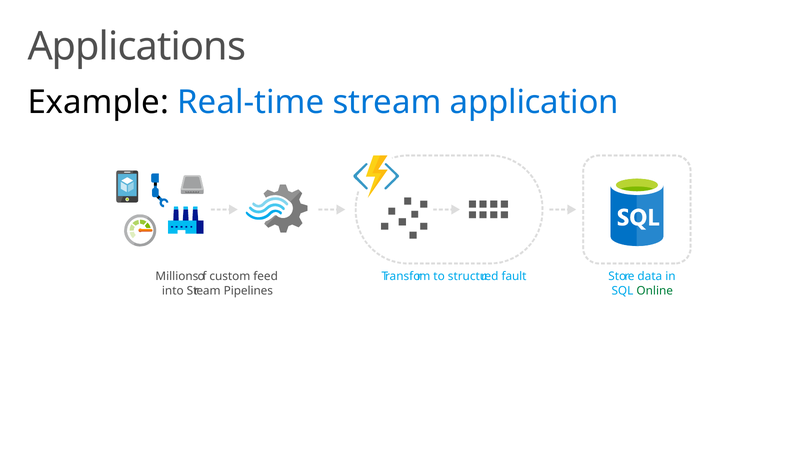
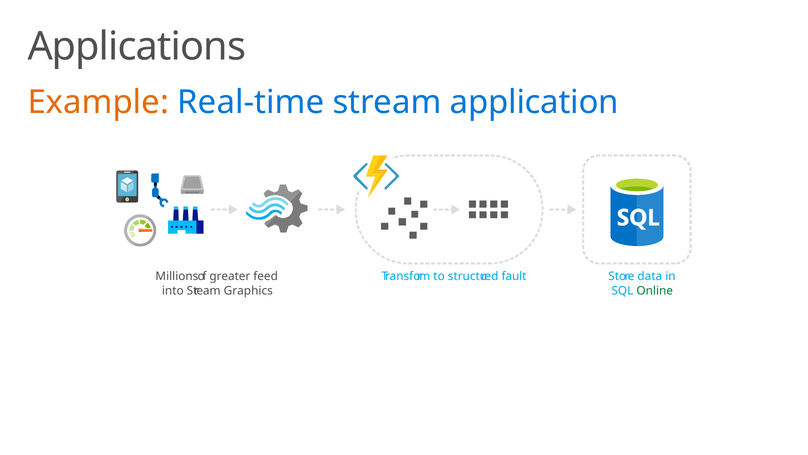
Example colour: black -> orange
custom: custom -> greater
Pipelines: Pipelines -> Graphics
